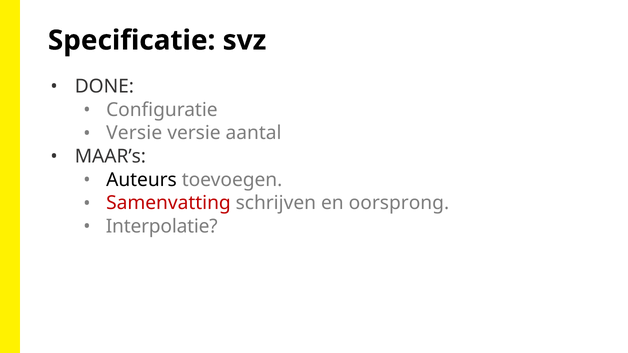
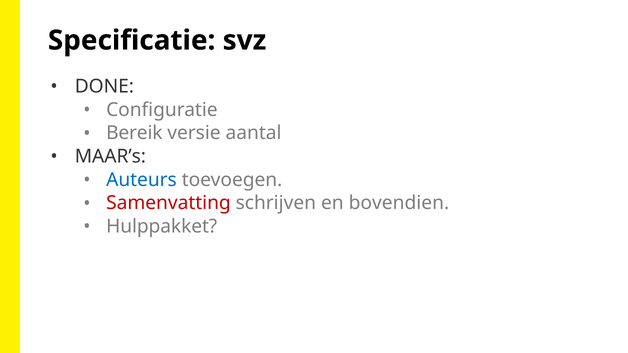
Versie at (134, 133): Versie -> Bereik
Auteurs colour: black -> blue
oorsprong: oorsprong -> bovendien
Interpolatie: Interpolatie -> Hulppakket
